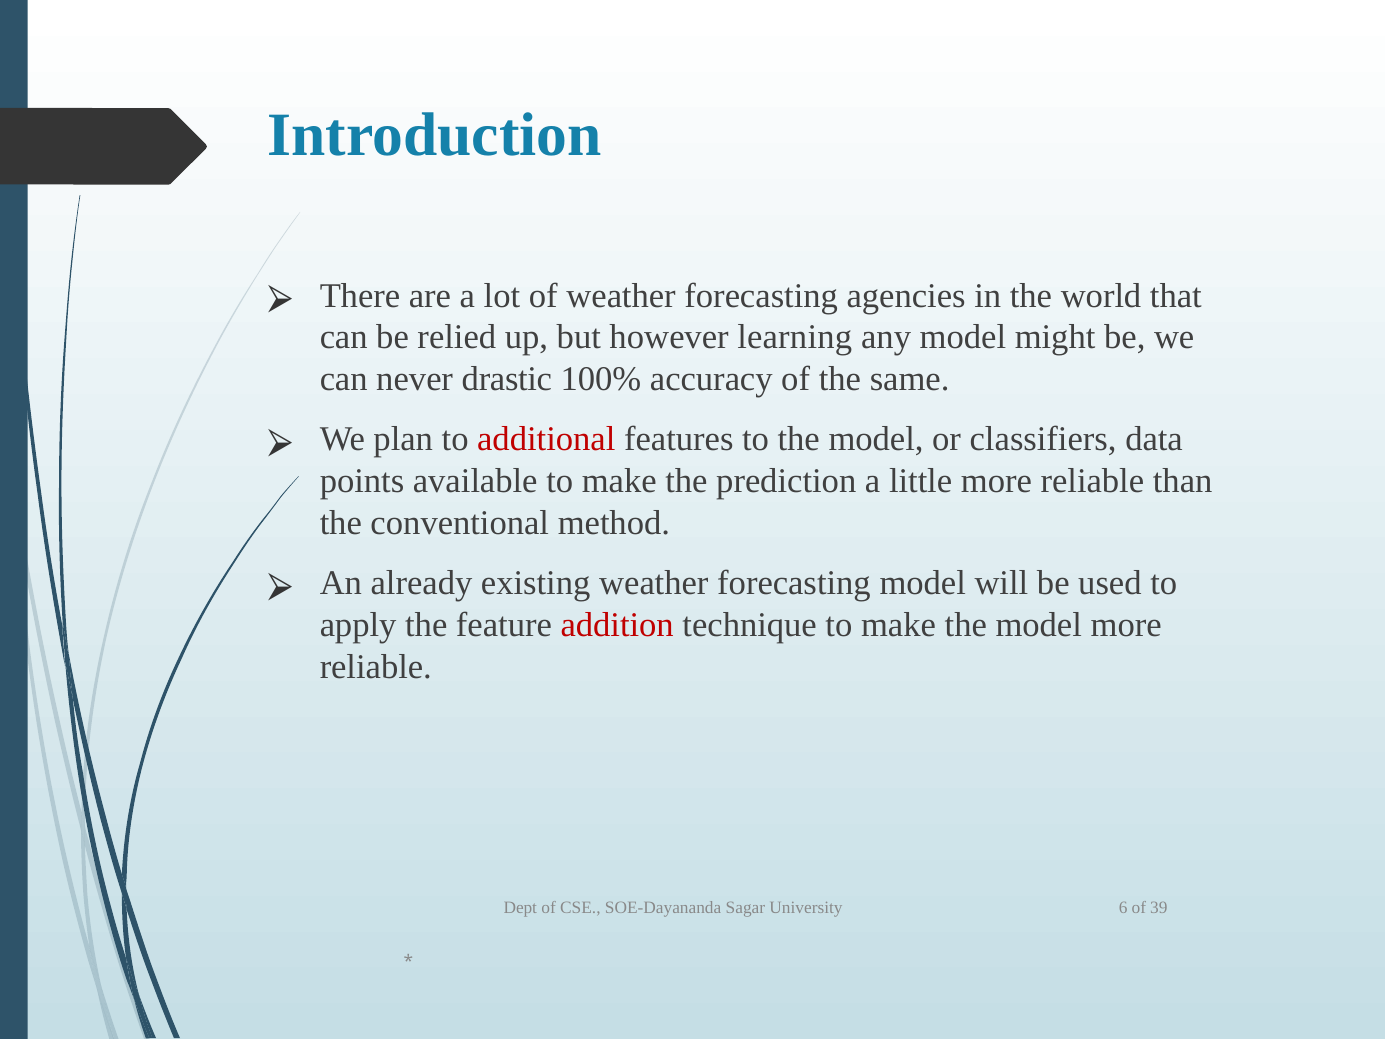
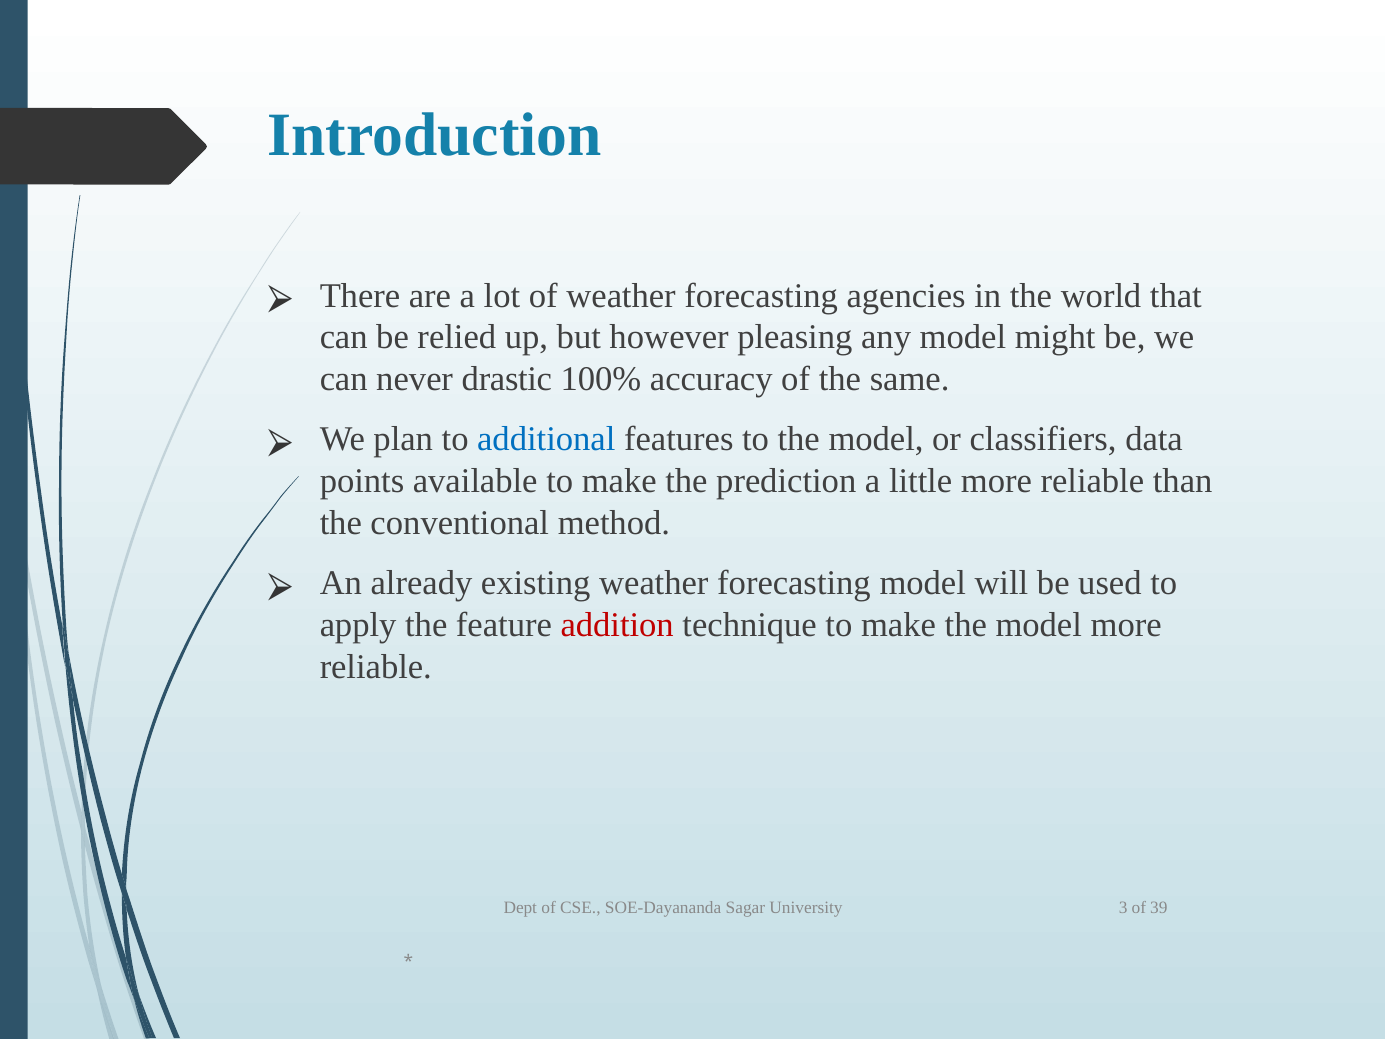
learning: learning -> pleasing
additional colour: red -> blue
6: 6 -> 3
